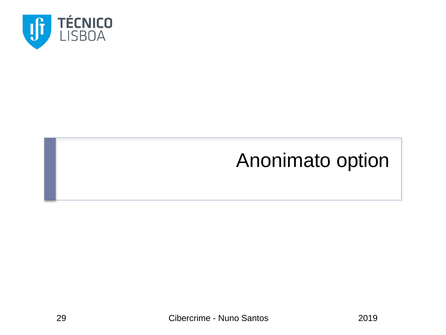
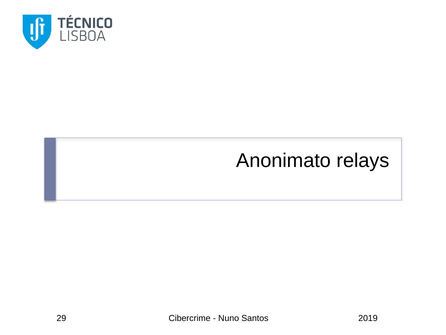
option: option -> relays
